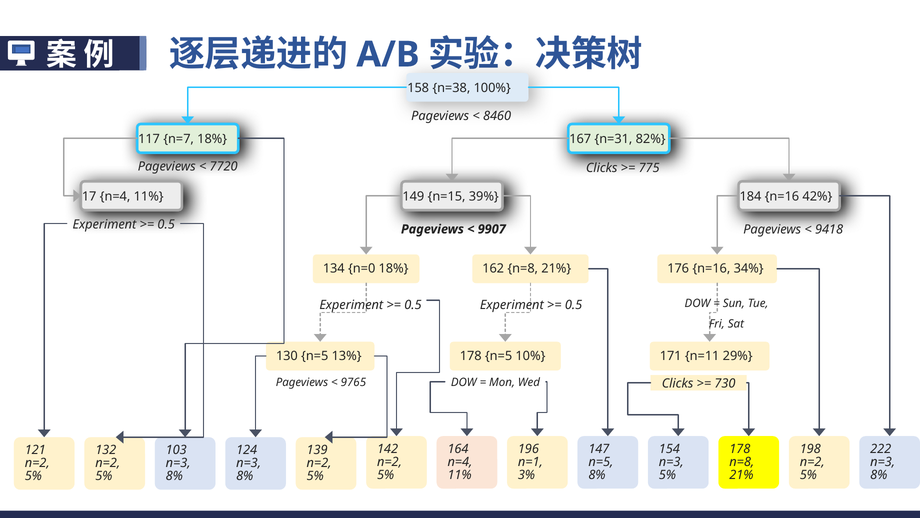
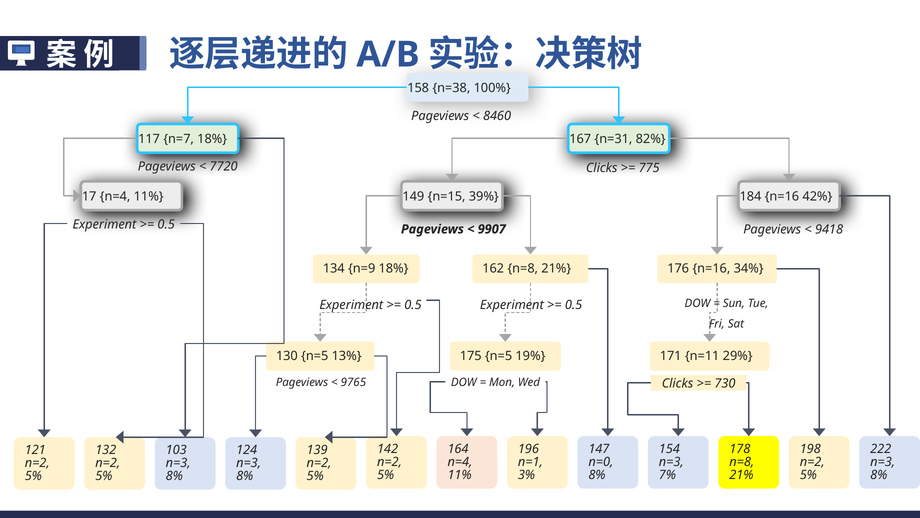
n=0: n=0 -> n=9
13% 178: 178 -> 175
10%: 10% -> 19%
n=5 at (601, 462): n=5 -> n=0
5% at (667, 475): 5% -> 7%
